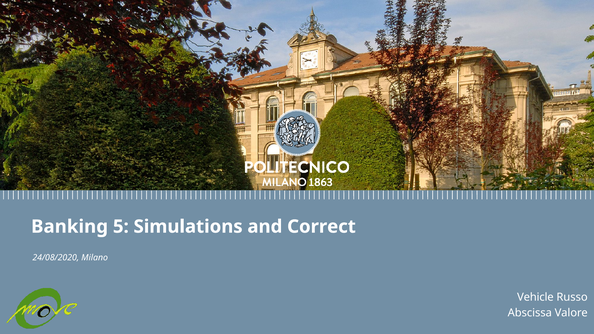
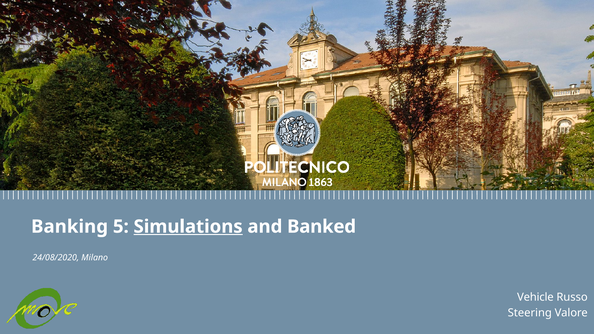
Simulations underline: none -> present
Correct: Correct -> Banked
Abscissa: Abscissa -> Steering
